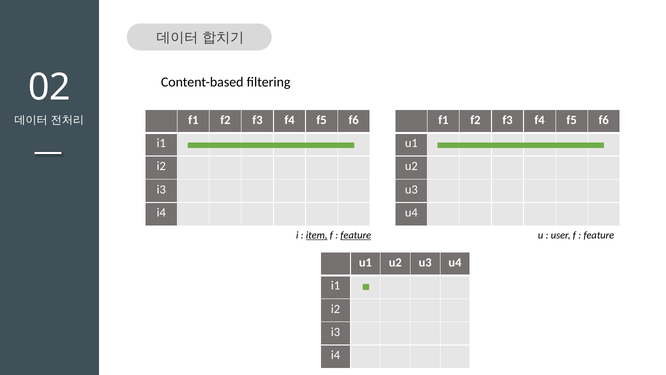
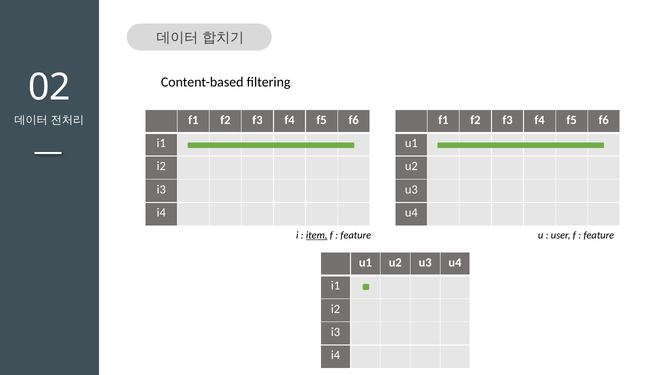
feature at (356, 235) underline: present -> none
